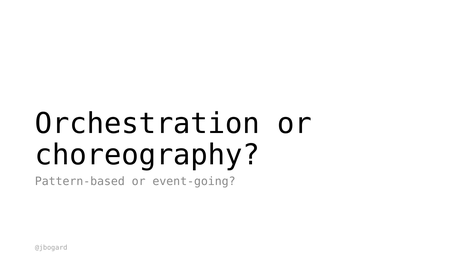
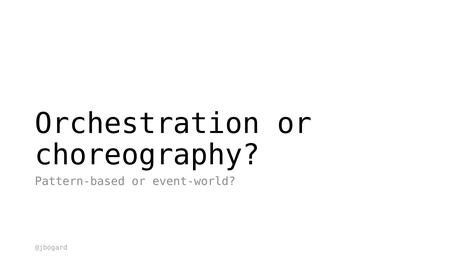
event-going: event-going -> event-world
